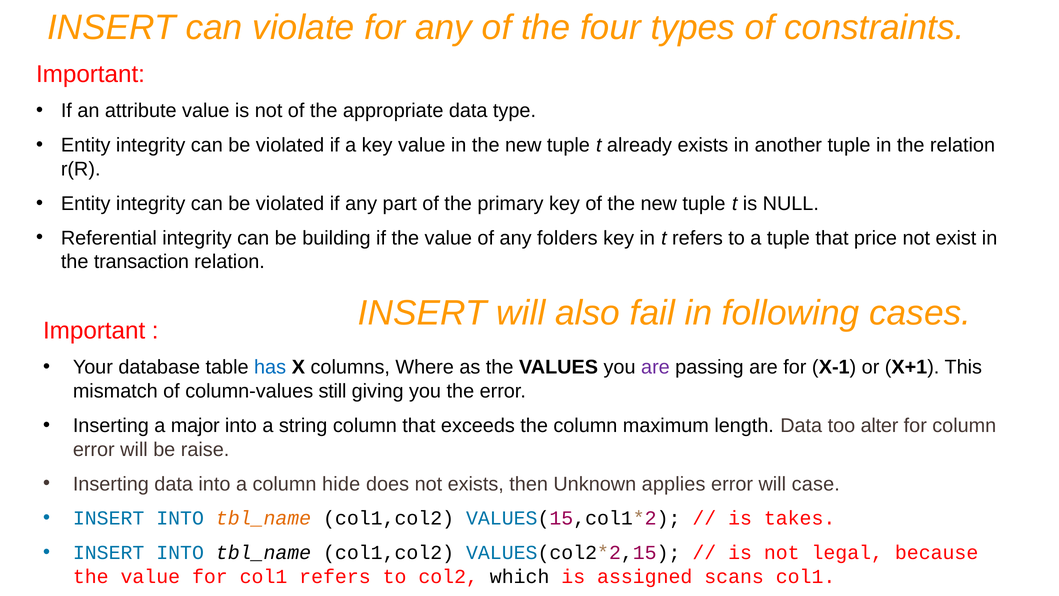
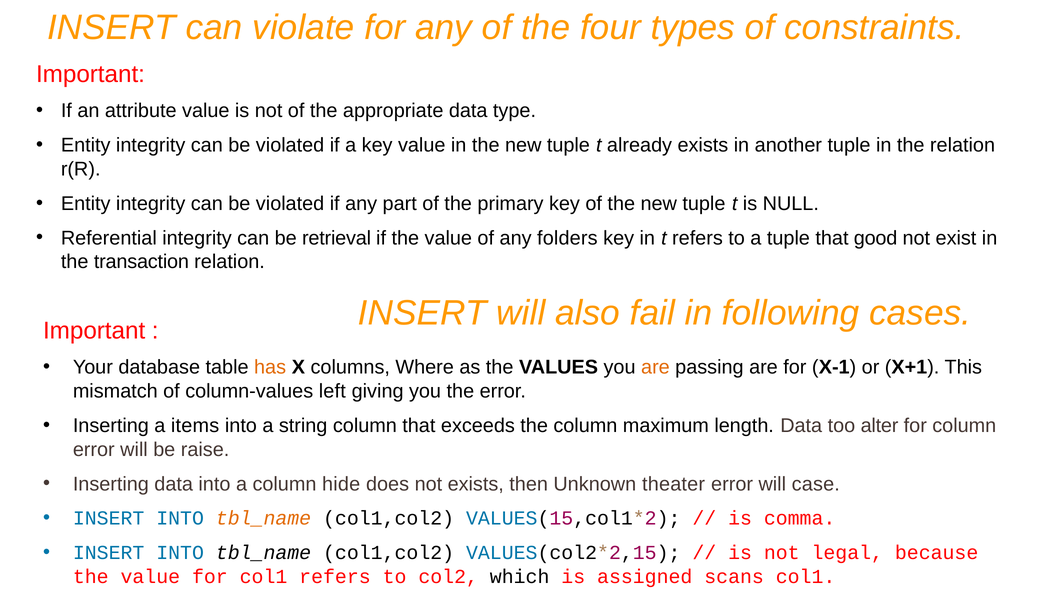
building: building -> retrieval
price: price -> good
has colour: blue -> orange
are at (655, 367) colour: purple -> orange
still: still -> left
major: major -> items
applies: applies -> theater
takes: takes -> comma
